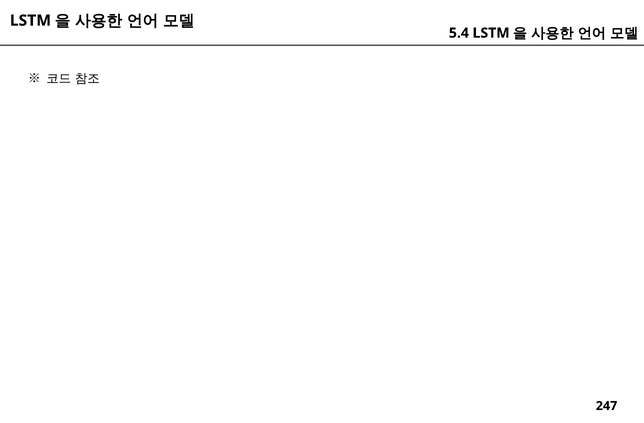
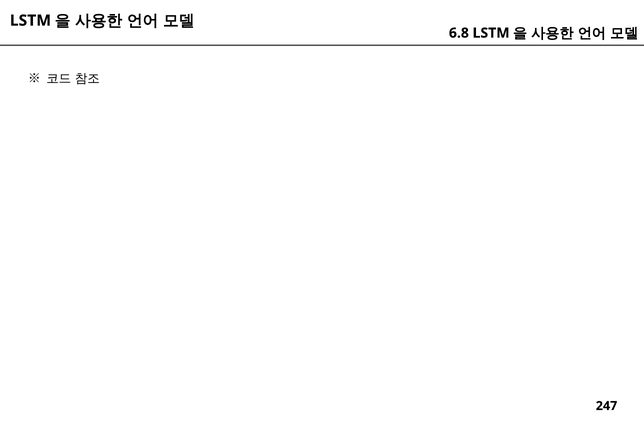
5.4: 5.4 -> 6.8
